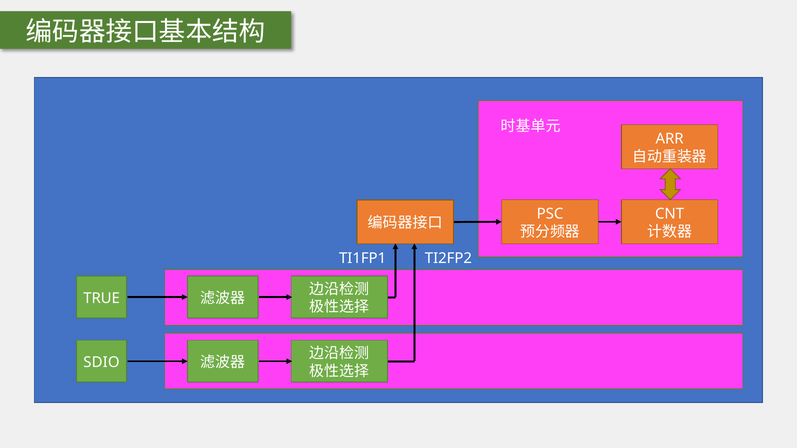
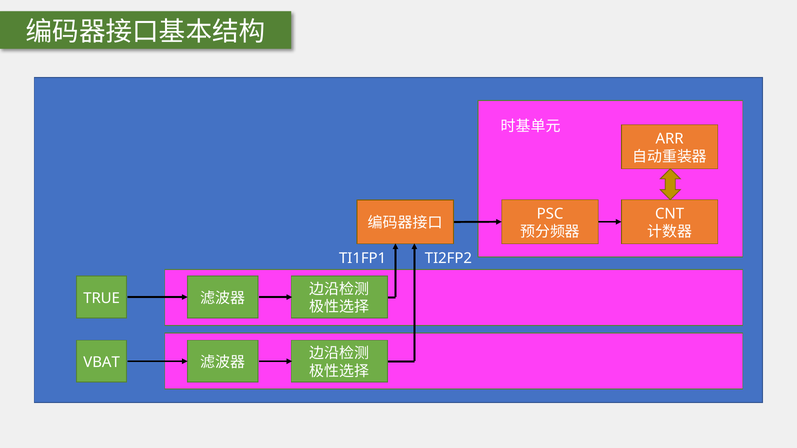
SDIO: SDIO -> VBAT
